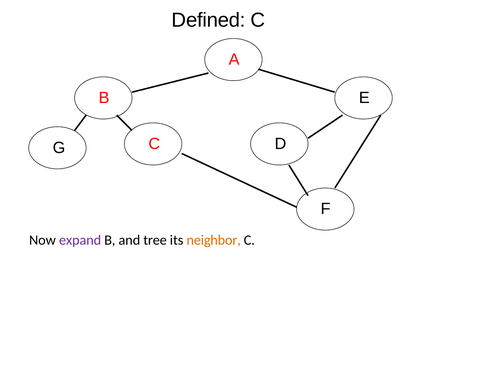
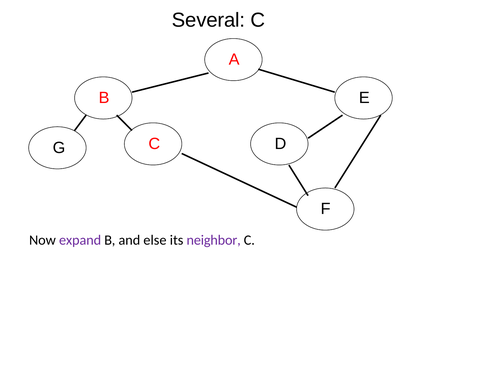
Defined: Defined -> Several
tree: tree -> else
neighbor colour: orange -> purple
